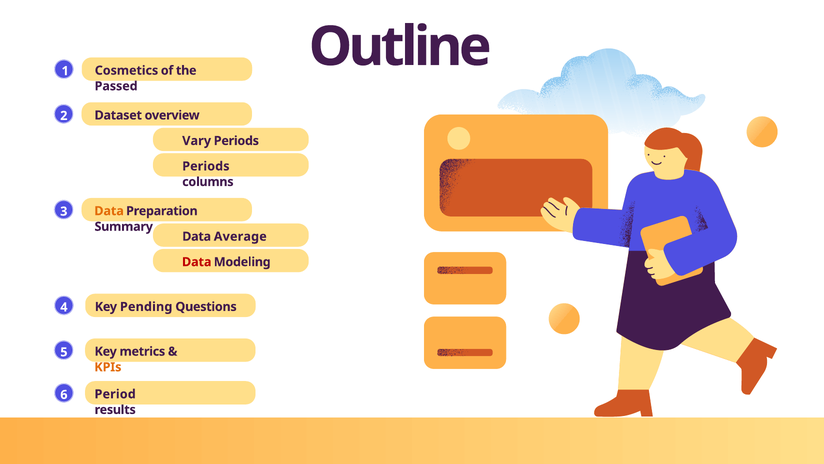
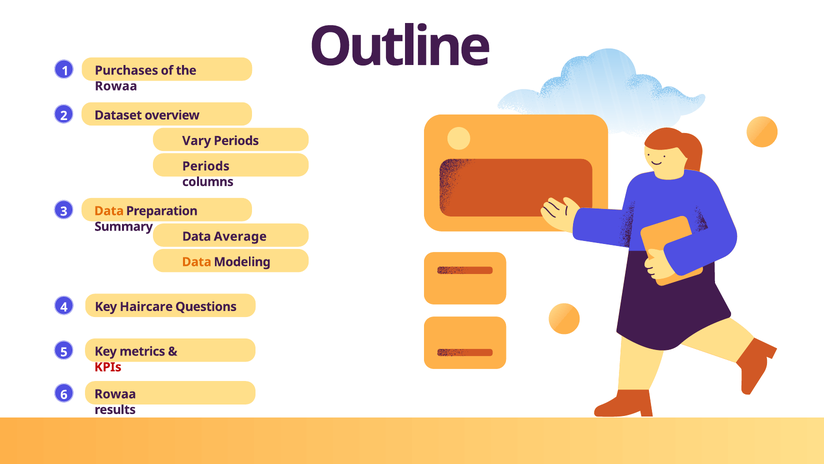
Cosmetics: Cosmetics -> Purchases
Passed at (116, 86): Passed -> Rowaa
Data at (197, 262) colour: red -> orange
Pending: Pending -> Haircare
KPIs colour: orange -> red
Period at (115, 394): Period -> Rowaa
